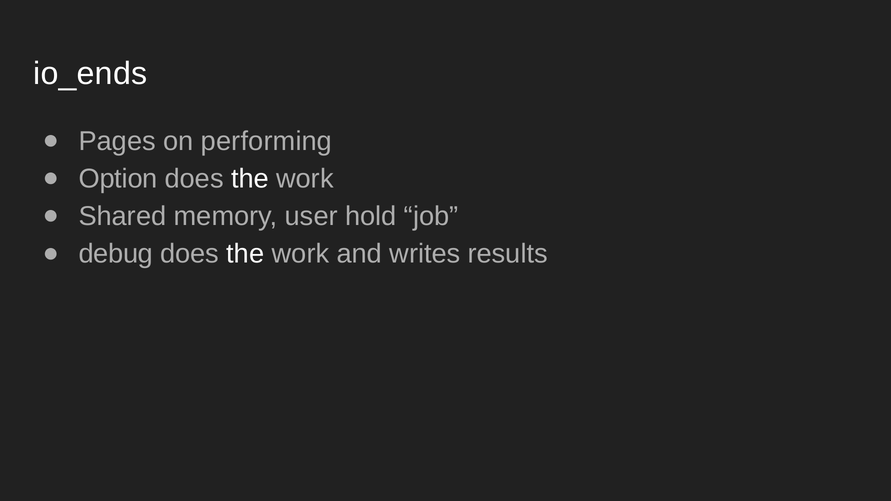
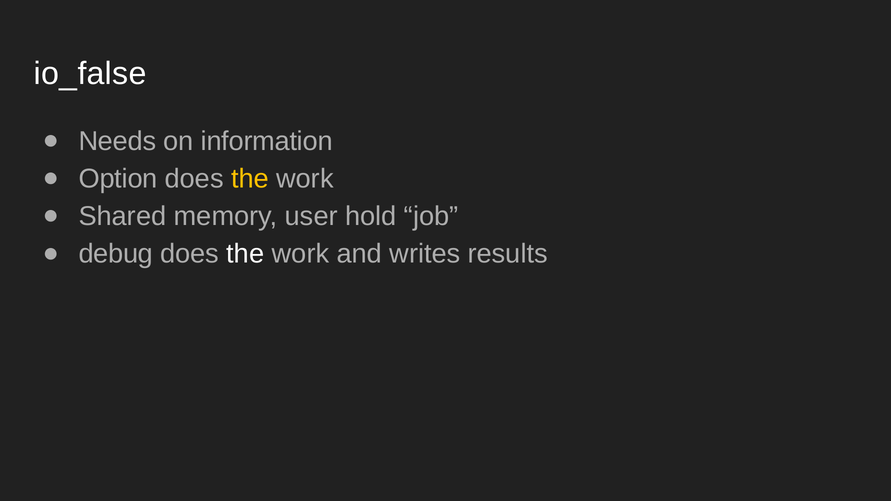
io_ends: io_ends -> io_false
Pages: Pages -> Needs
performing: performing -> information
the at (250, 179) colour: white -> yellow
